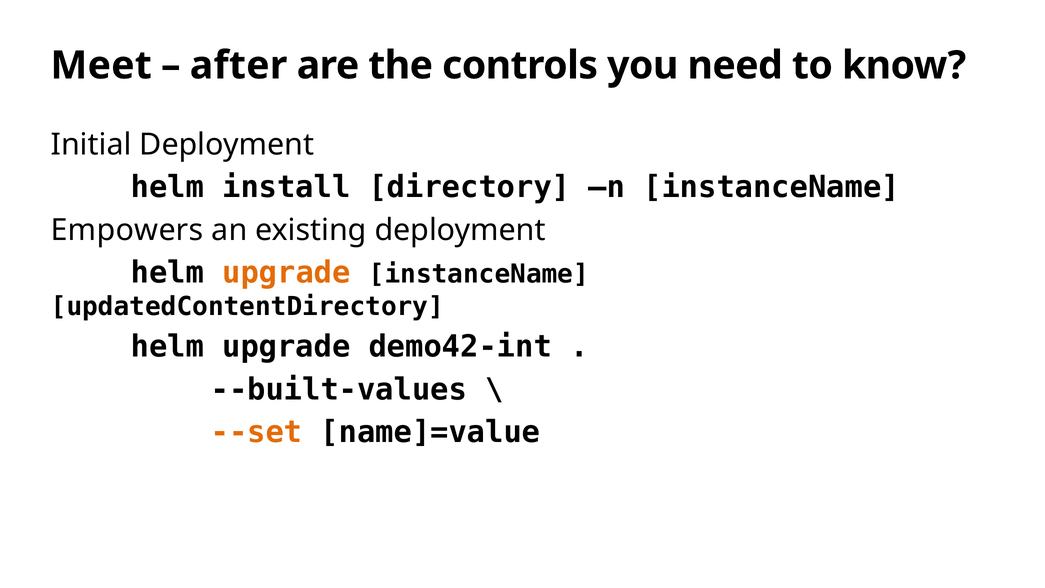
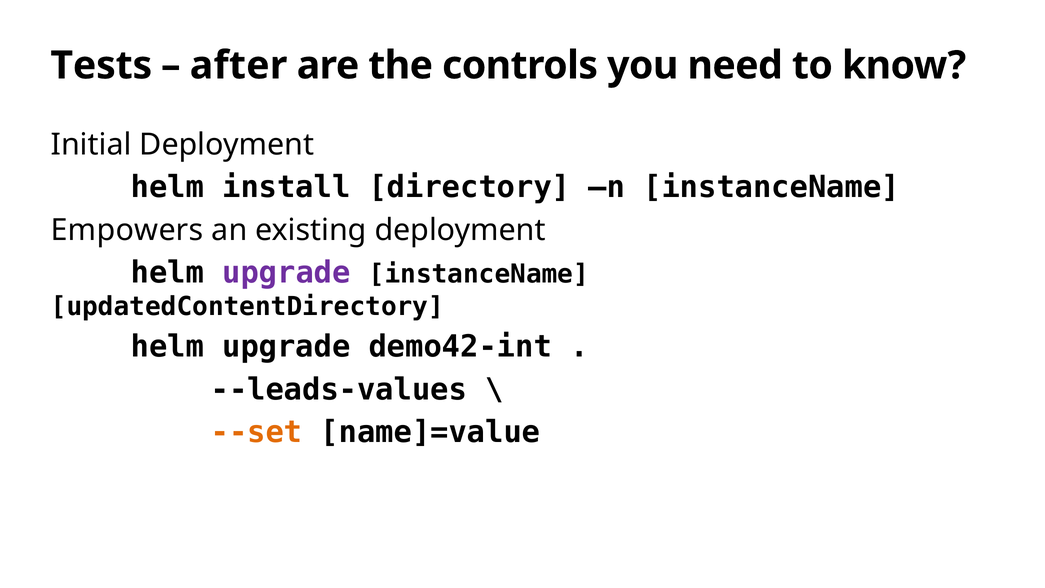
Meet: Meet -> Tests
upgrade at (286, 273) colour: orange -> purple
--built-values: --built-values -> --leads-values
